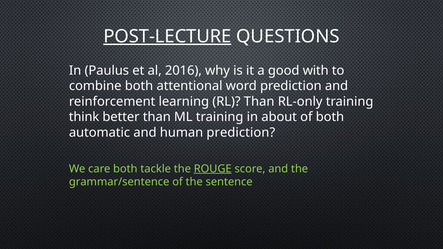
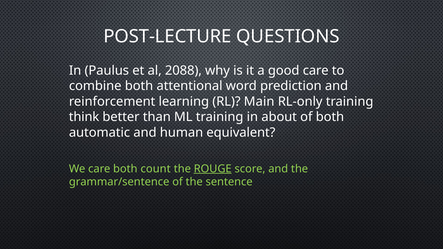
POST-LECTURE underline: present -> none
2016: 2016 -> 2088
good with: with -> care
RL Than: Than -> Main
human prediction: prediction -> equivalent
tackle: tackle -> count
